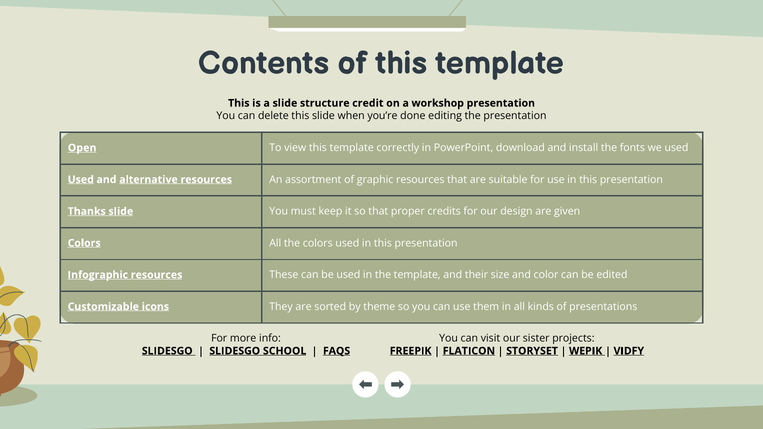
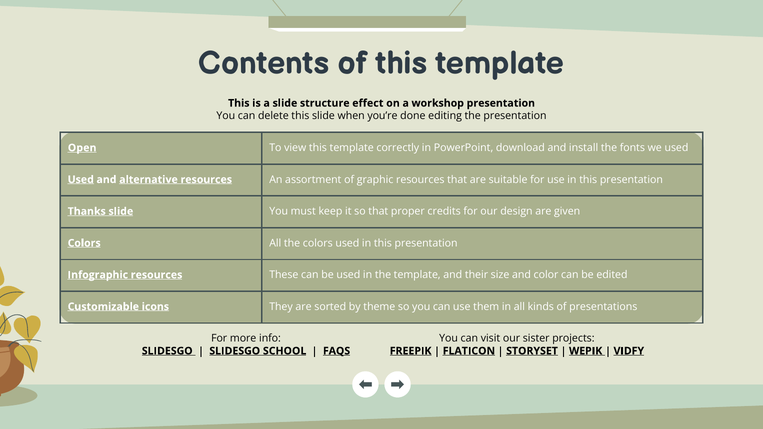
credit: credit -> effect
